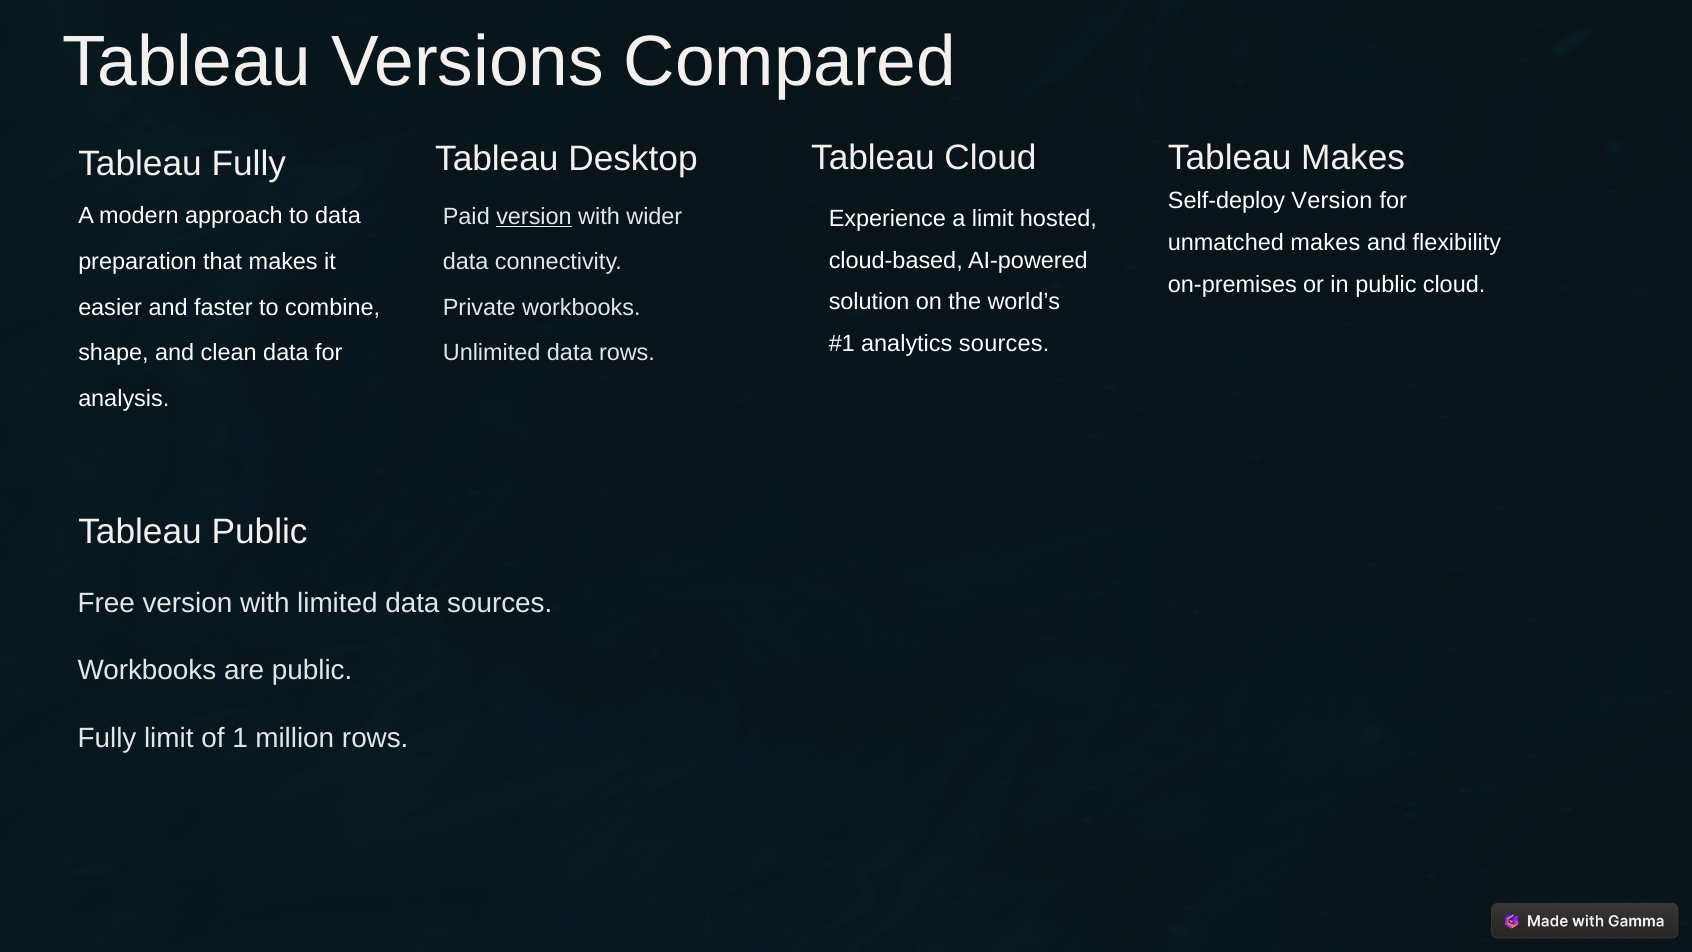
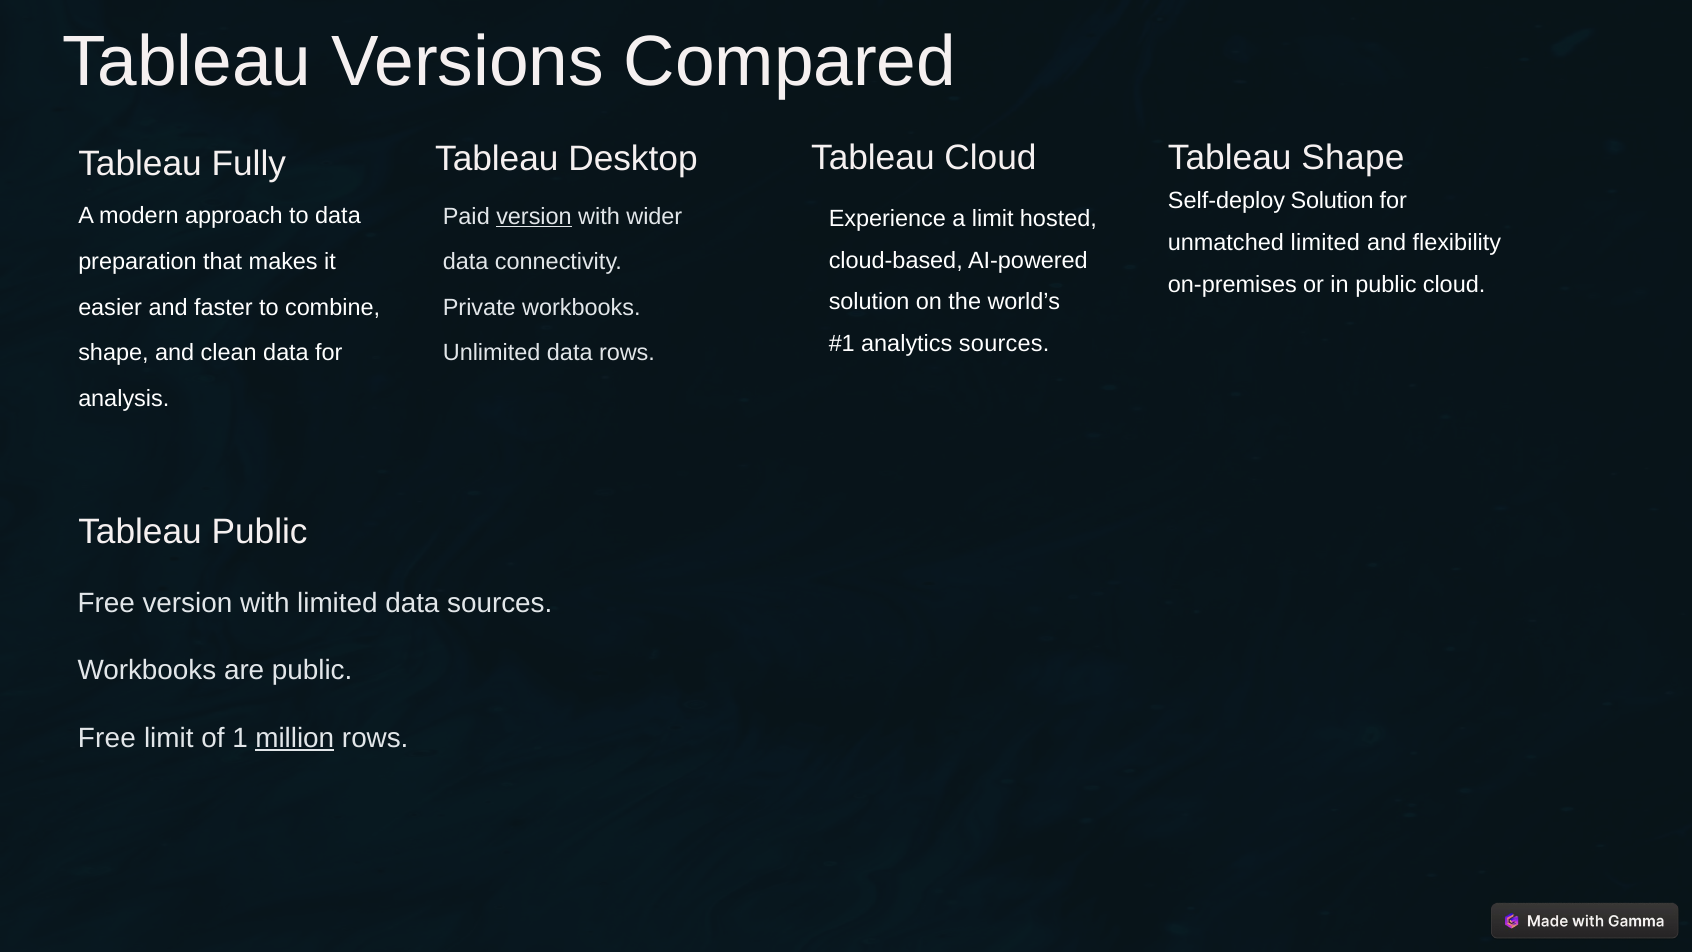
Tableau Makes: Makes -> Shape
Self-deploy Version: Version -> Solution
unmatched makes: makes -> limited
Fully at (107, 738): Fully -> Free
million underline: none -> present
